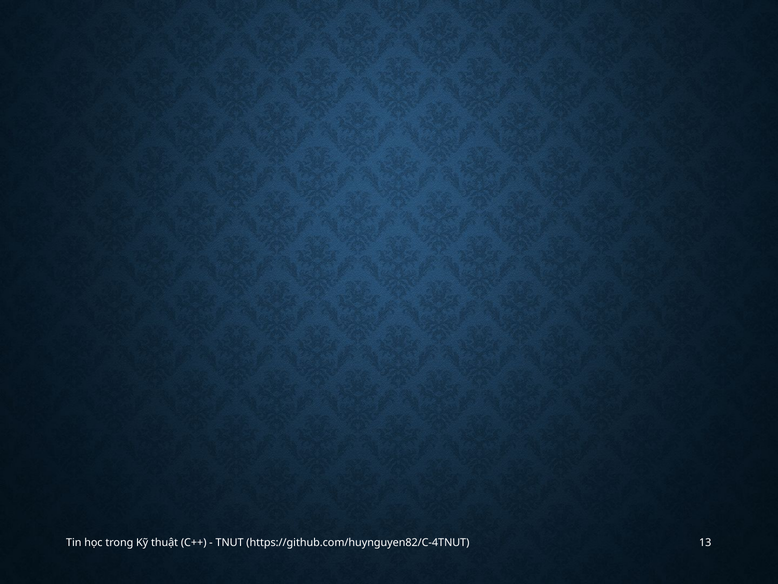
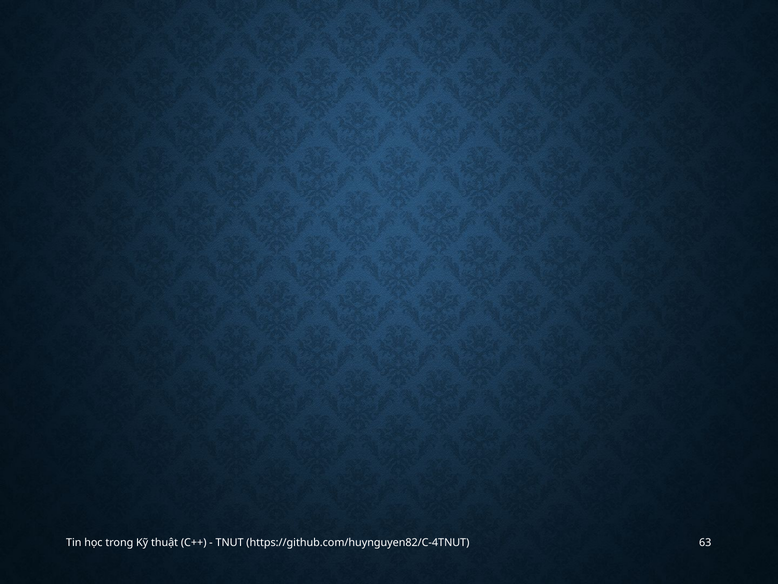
13: 13 -> 63
